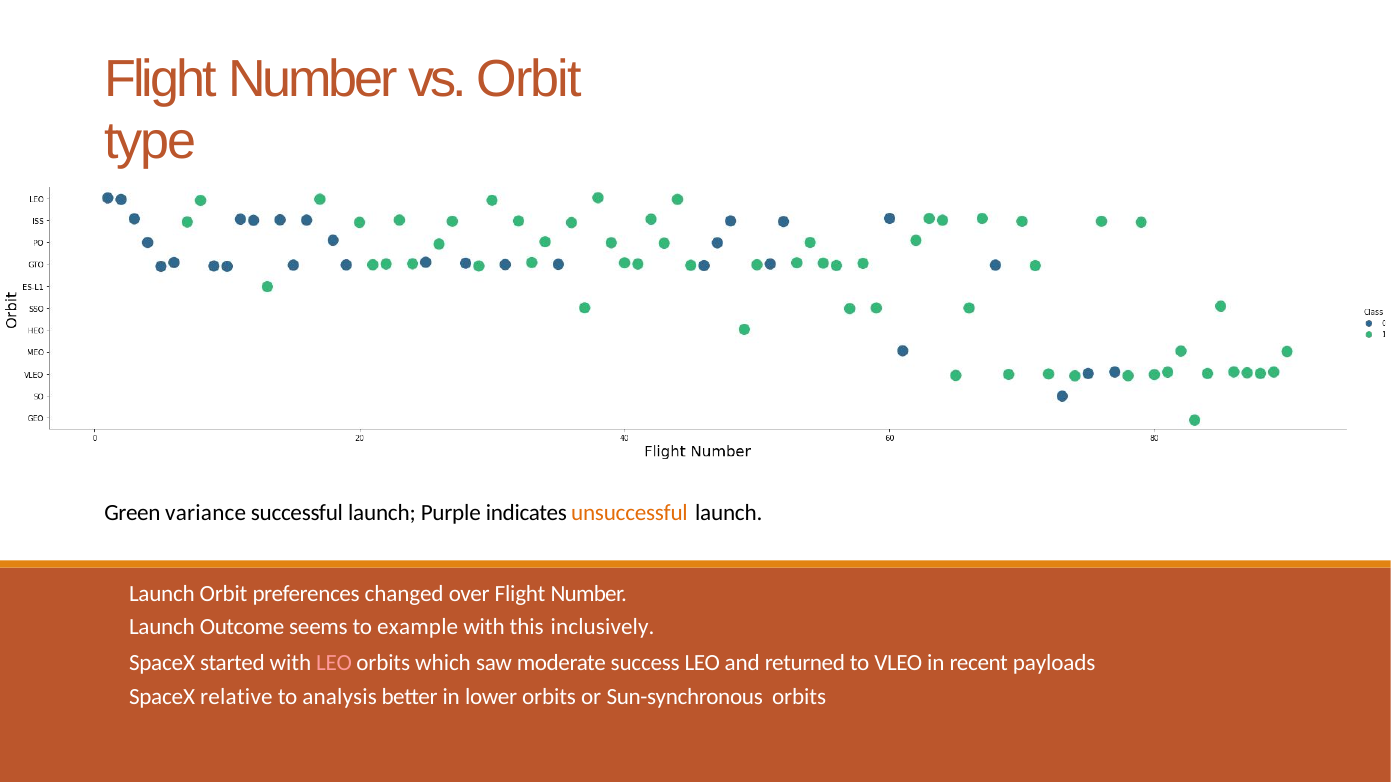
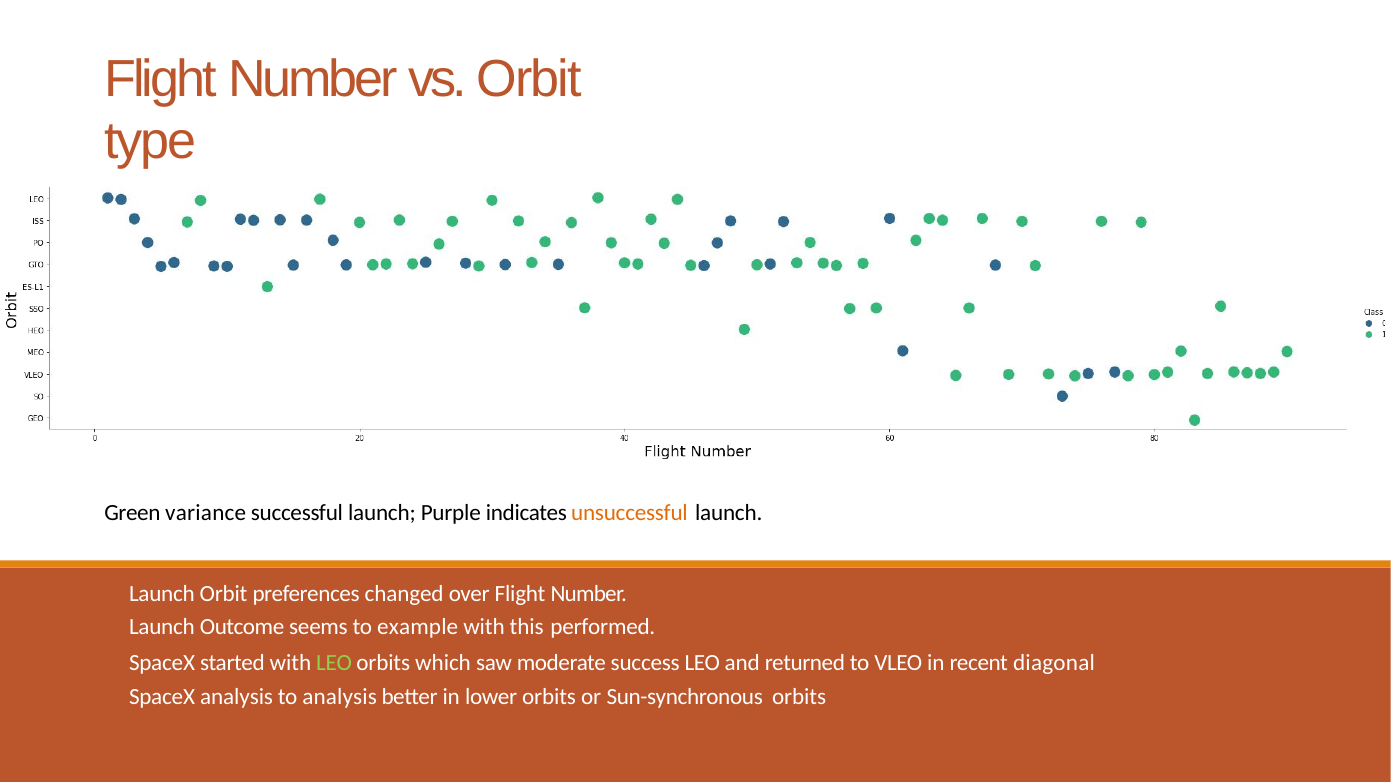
inclusively: inclusively -> performed
LEO at (334, 663) colour: pink -> light green
payloads: payloads -> diagonal
SpaceX relative: relative -> analysis
